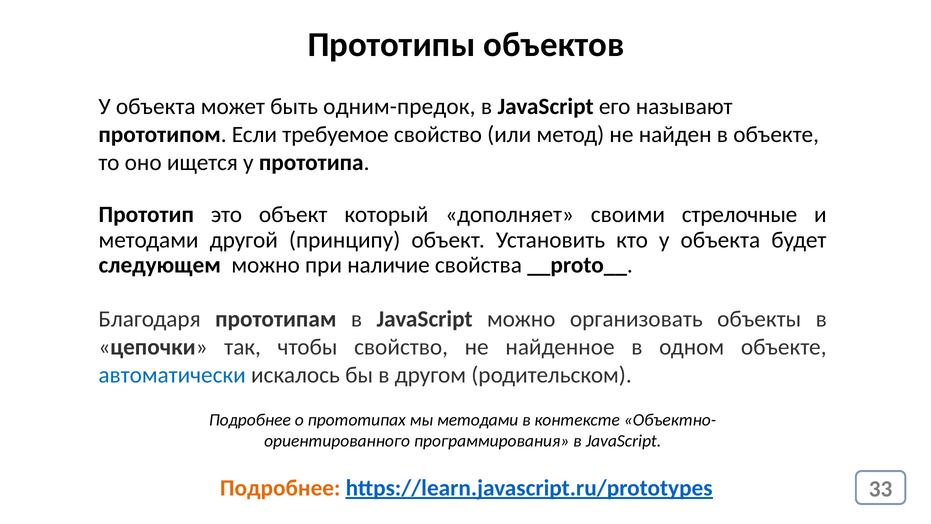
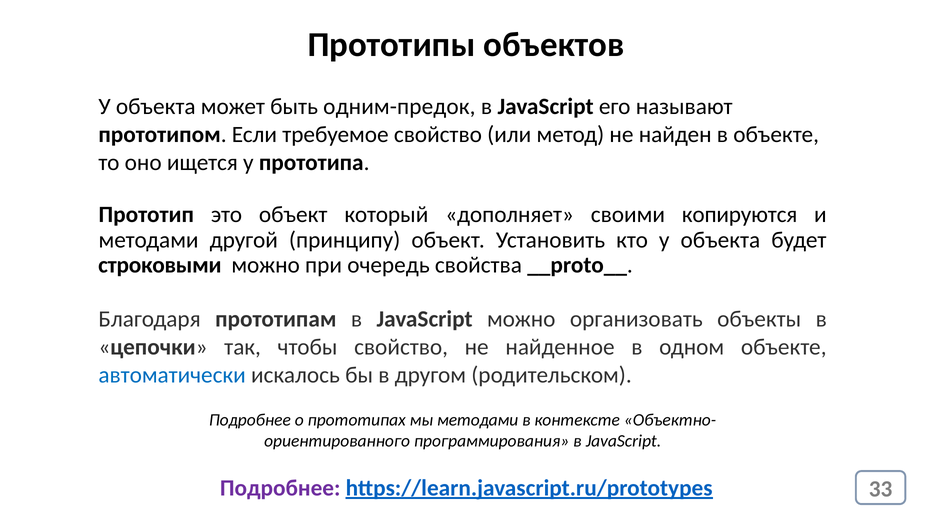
стрелочные: стрелочные -> копируются
следующем: следующем -> строковыми
наличие: наличие -> очередь
Подробнее at (280, 488) colour: orange -> purple
